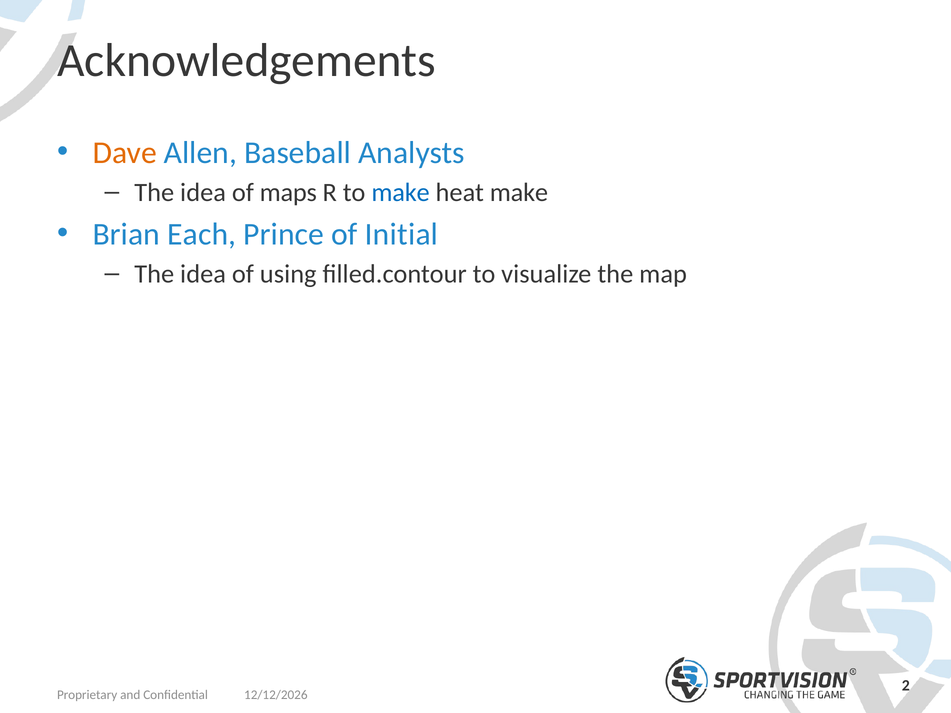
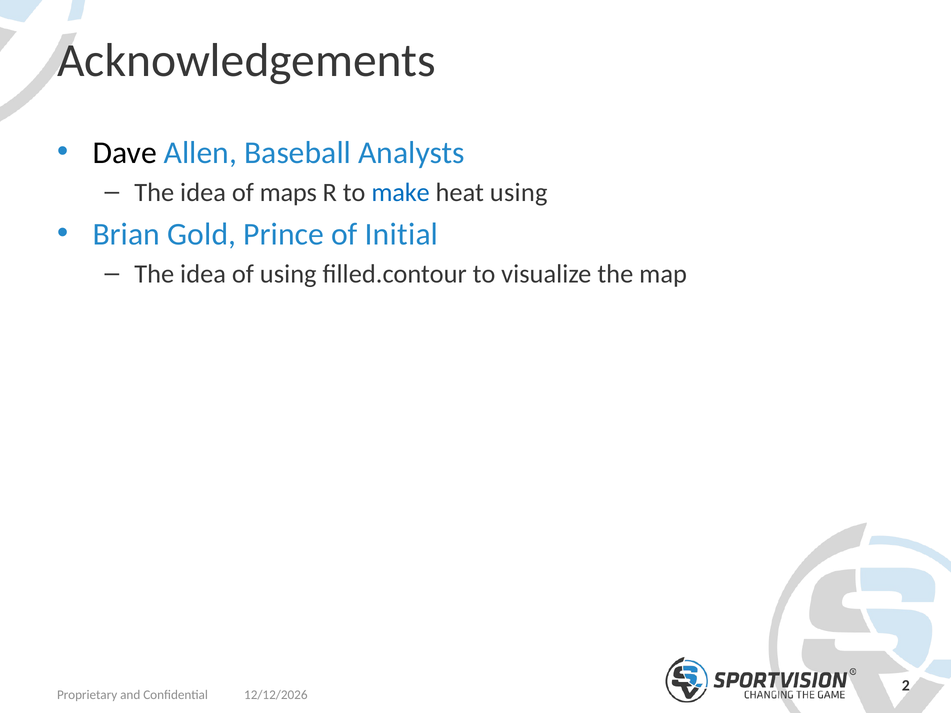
Dave colour: orange -> black
heat make: make -> using
Each: Each -> Gold
